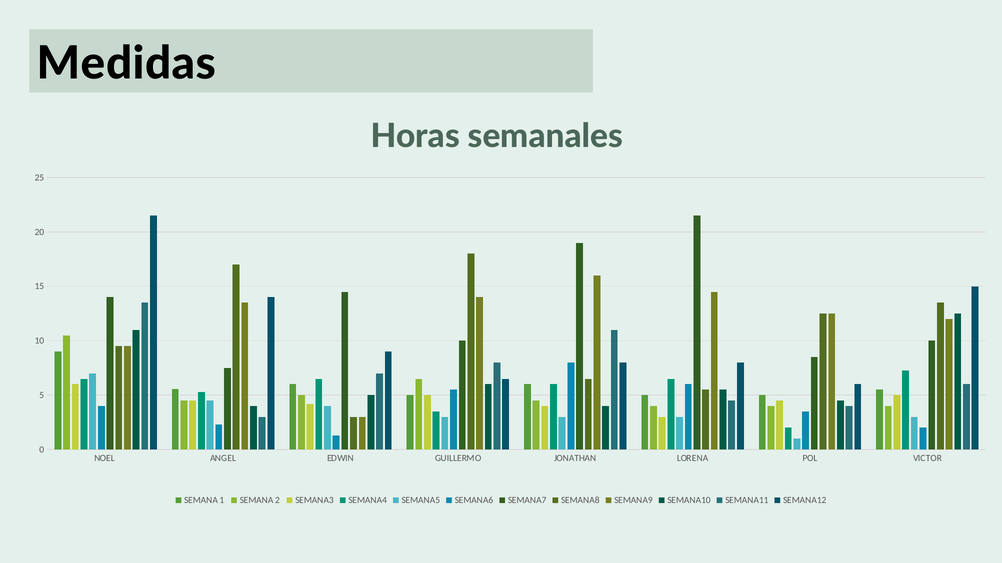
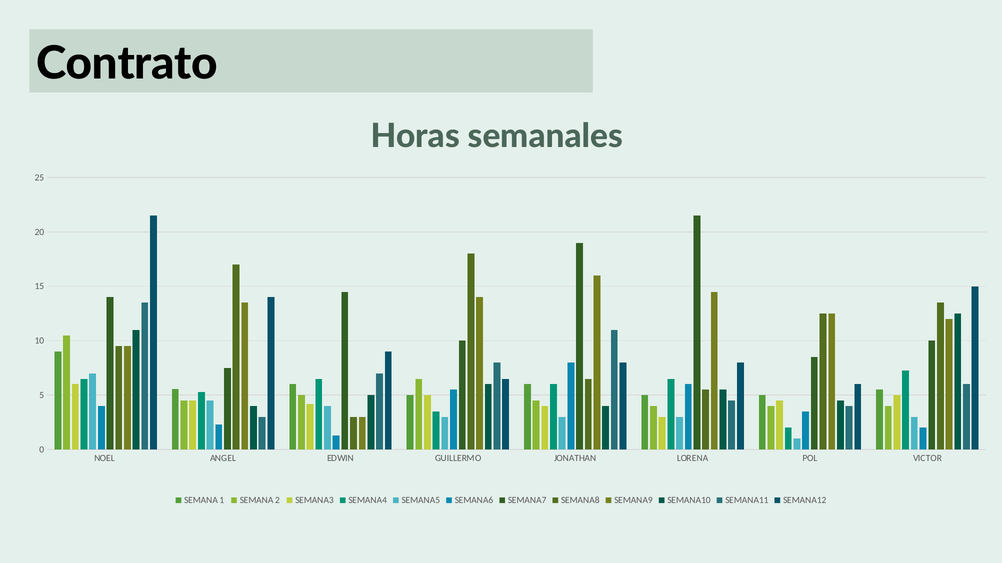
Medidas: Medidas -> Contrato
